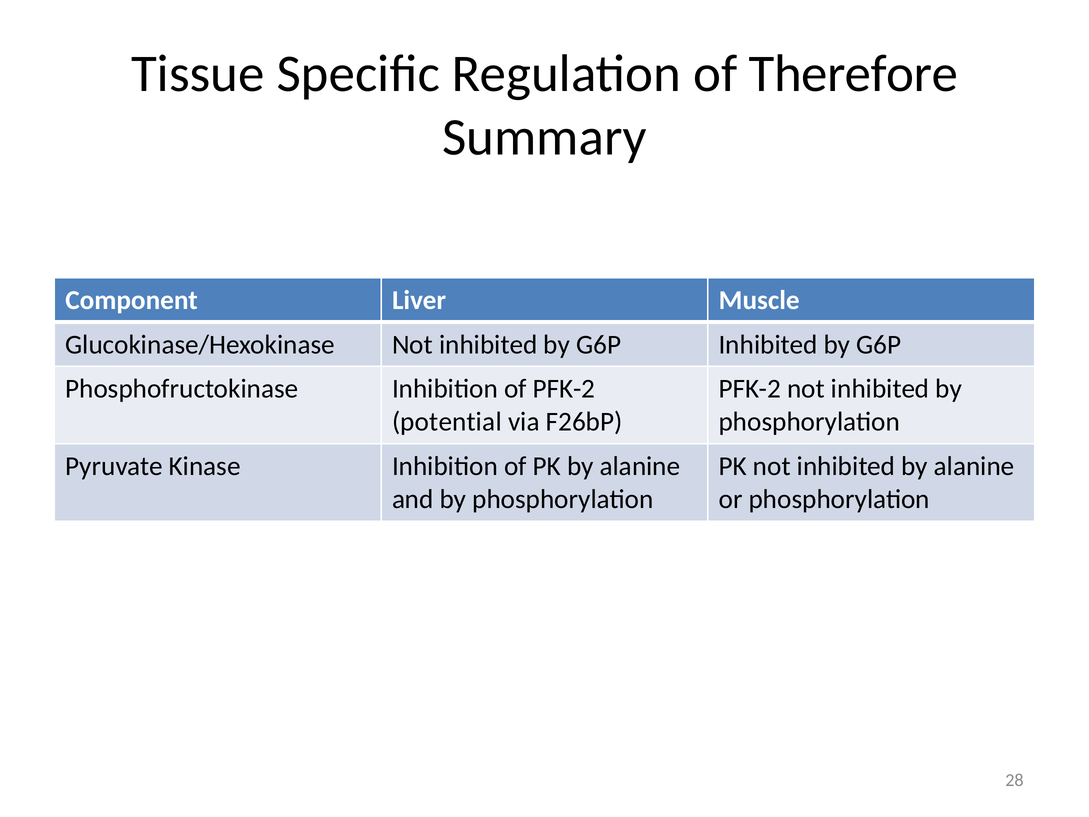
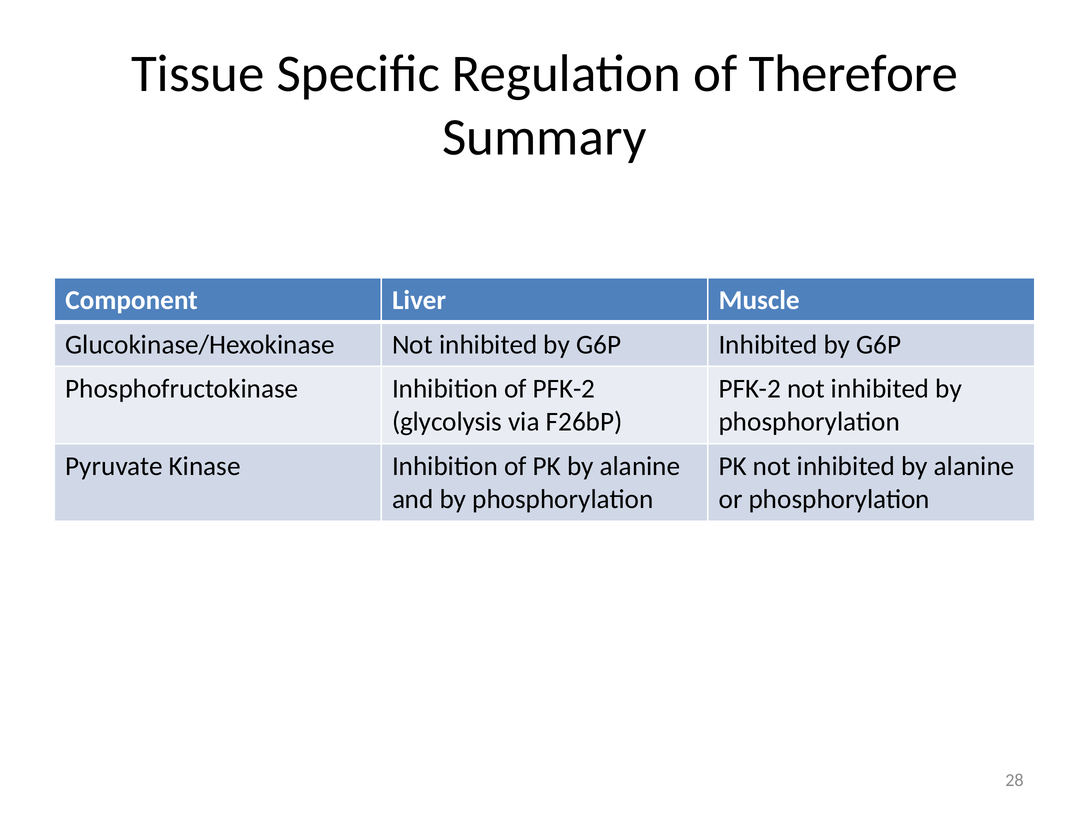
potential: potential -> glycolysis
